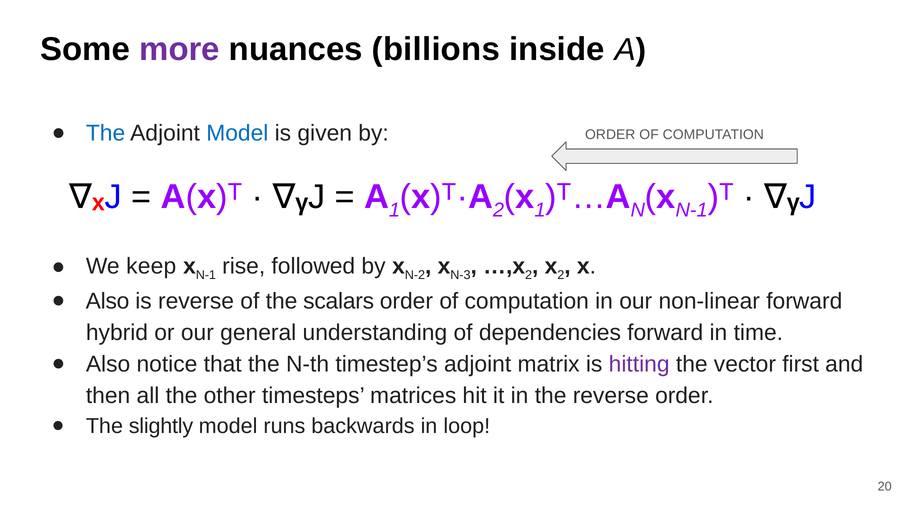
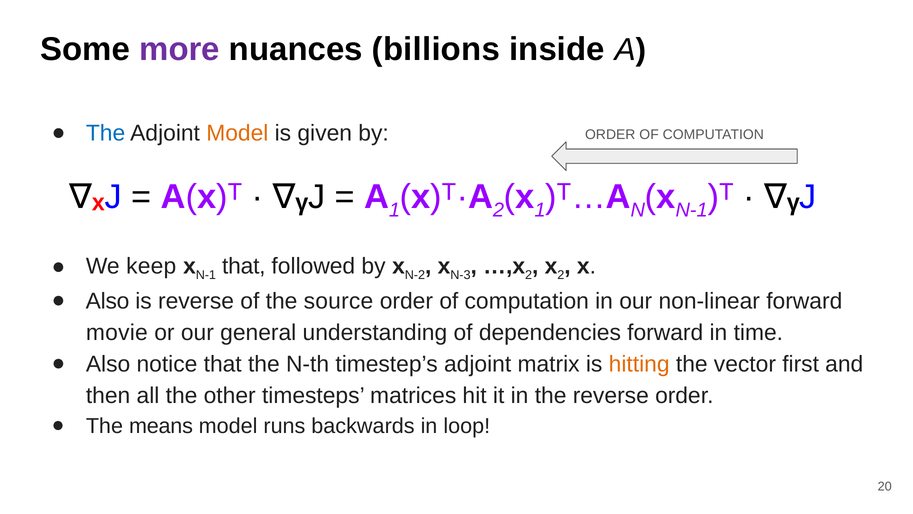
Model at (237, 133) colour: blue -> orange
rise at (244, 266): rise -> that
scalars: scalars -> source
hybrid: hybrid -> movie
hitting colour: purple -> orange
slightly: slightly -> means
